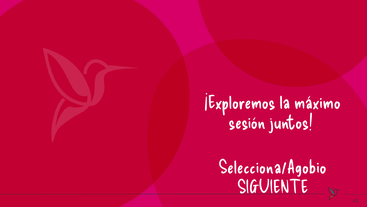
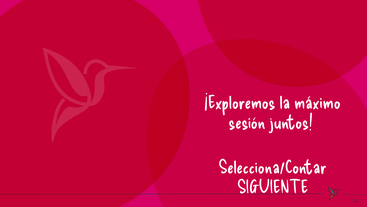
Selecciona/Agobio: Selecciona/Agobio -> Selecciona/Contar
